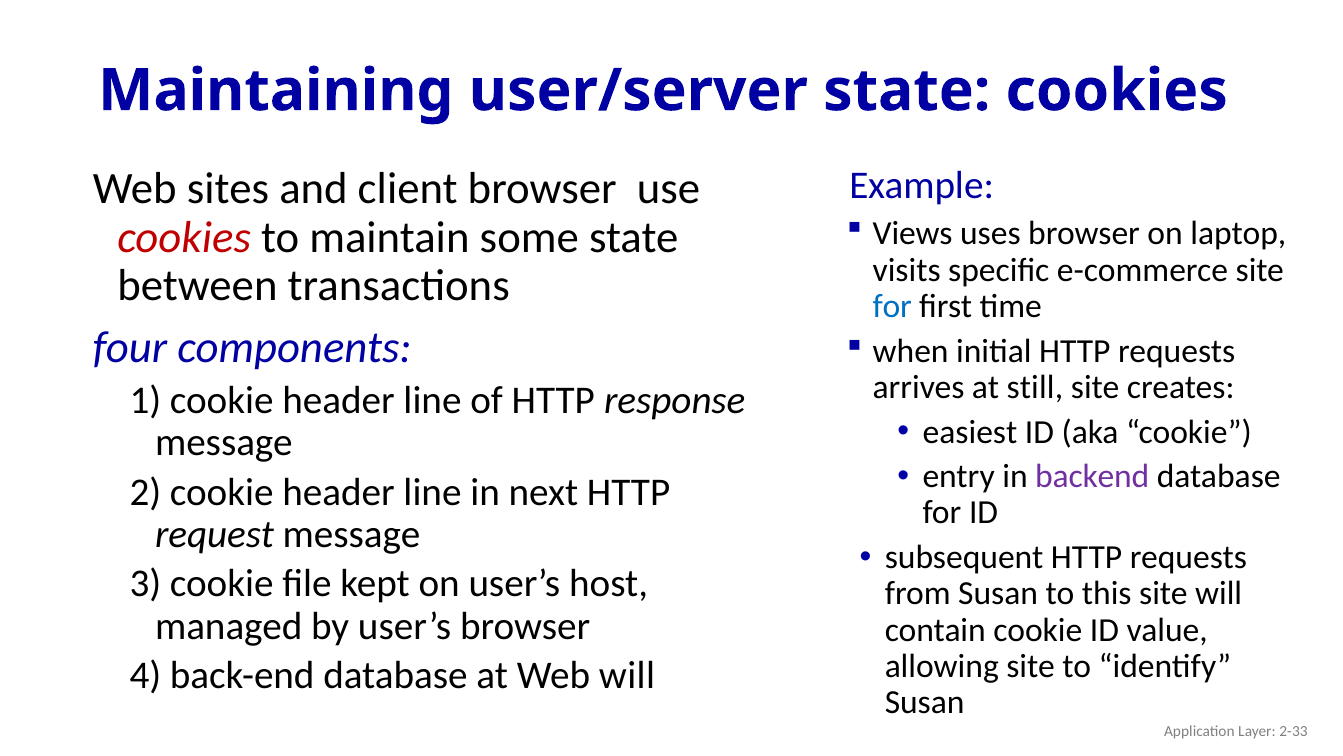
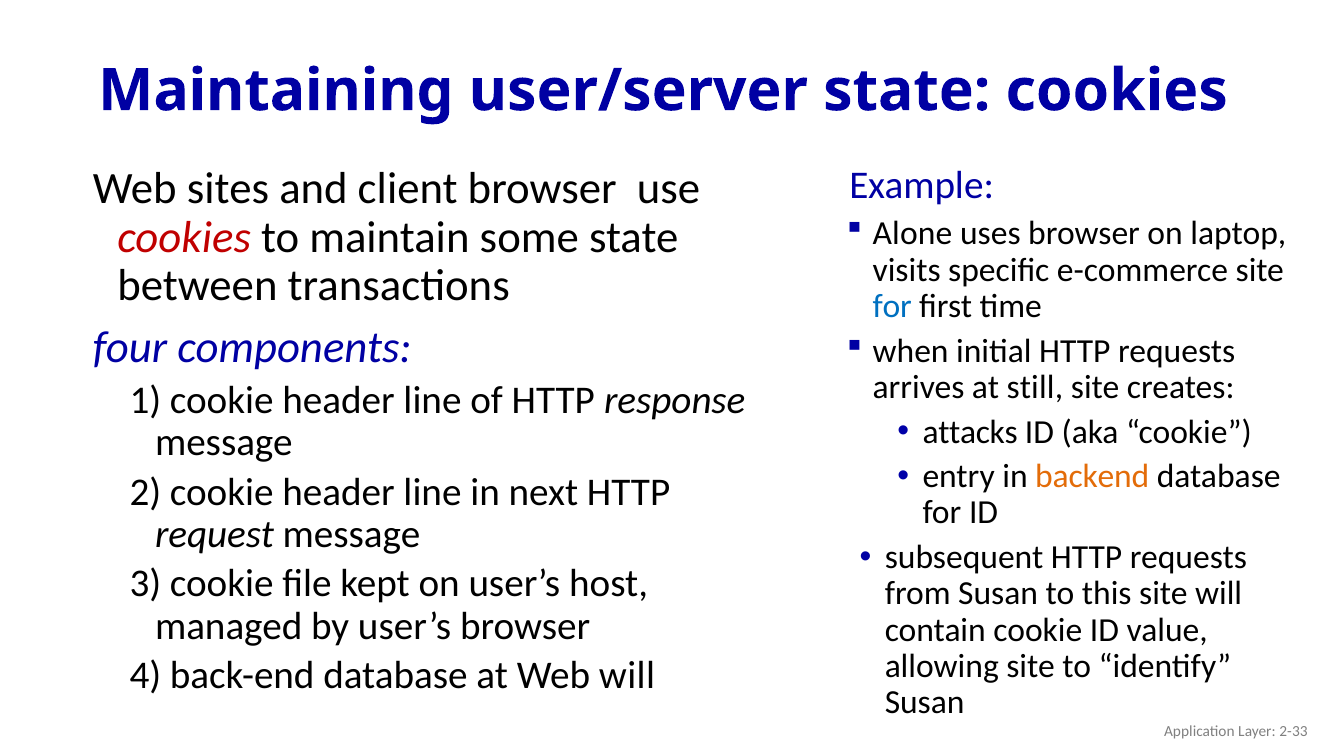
Views: Views -> Alone
easiest: easiest -> attacks
backend colour: purple -> orange
